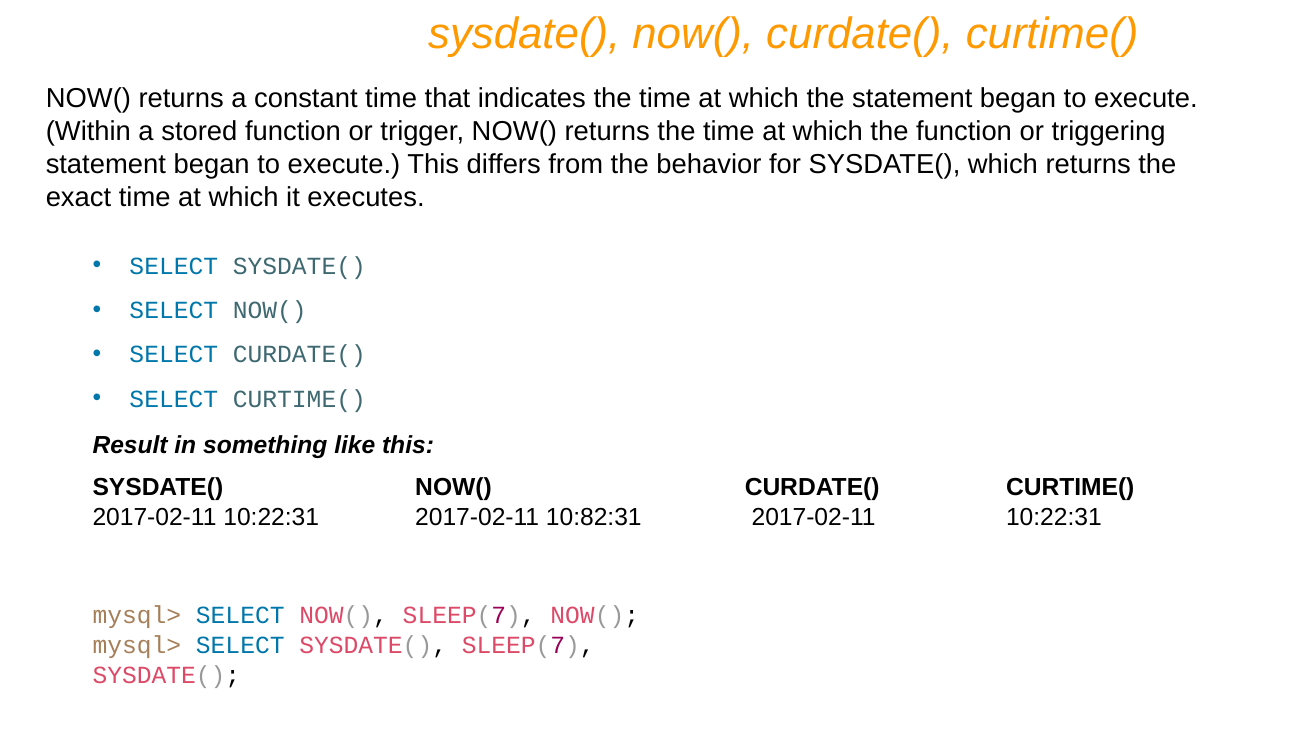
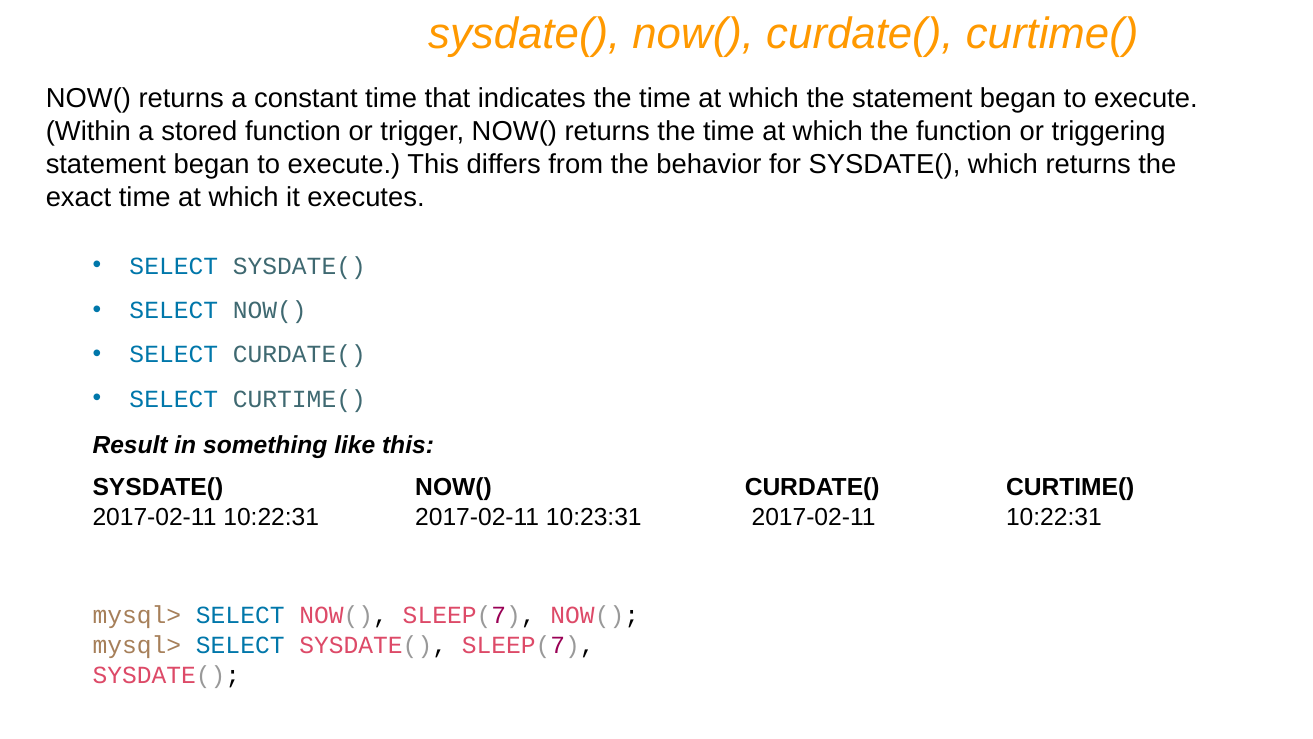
10:82:31: 10:82:31 -> 10:23:31
